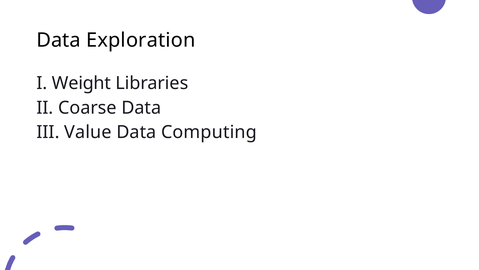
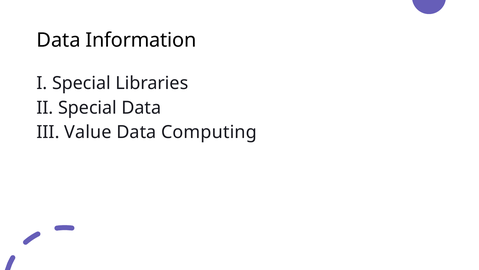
Exploration: Exploration -> Information
I Weight: Weight -> Special
II Coarse: Coarse -> Special
